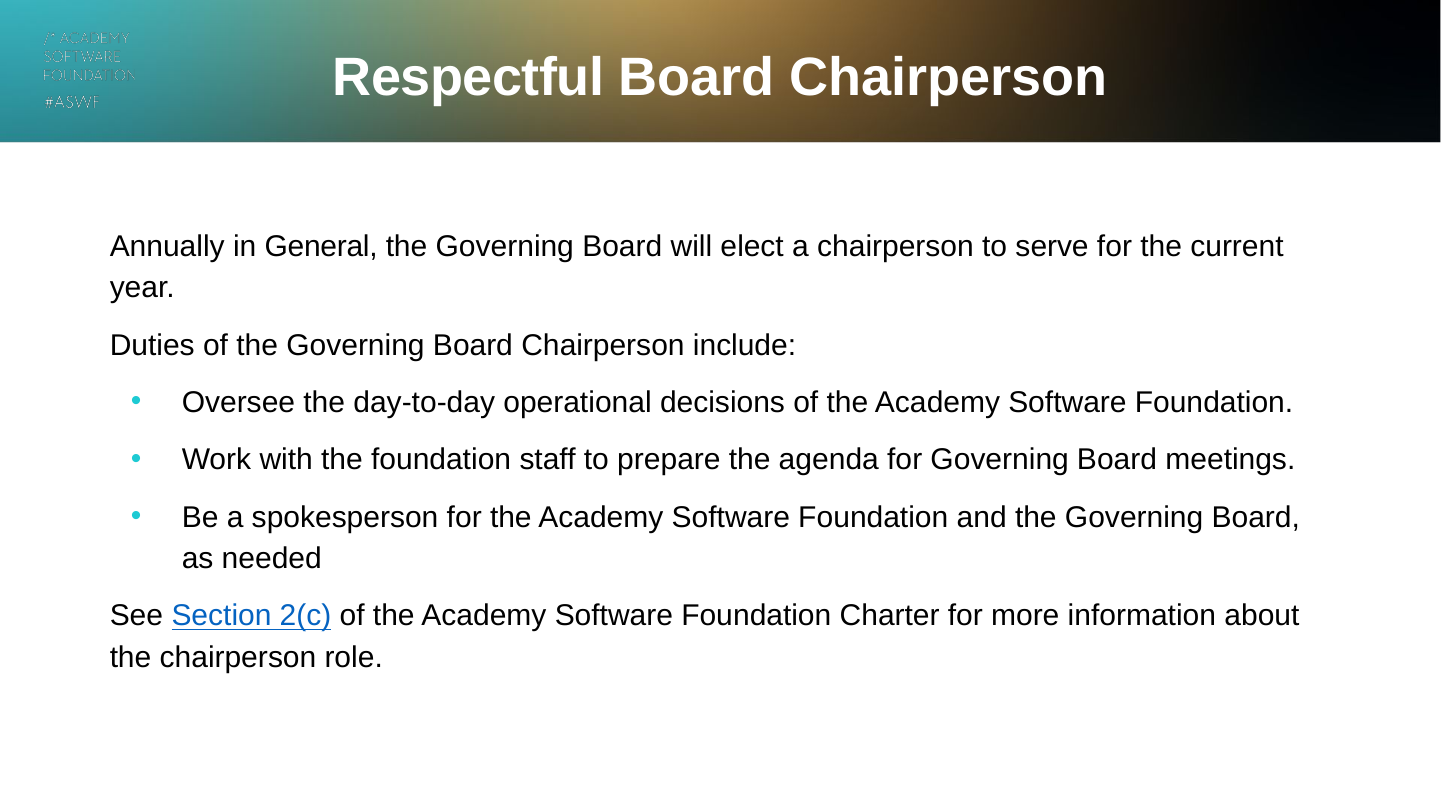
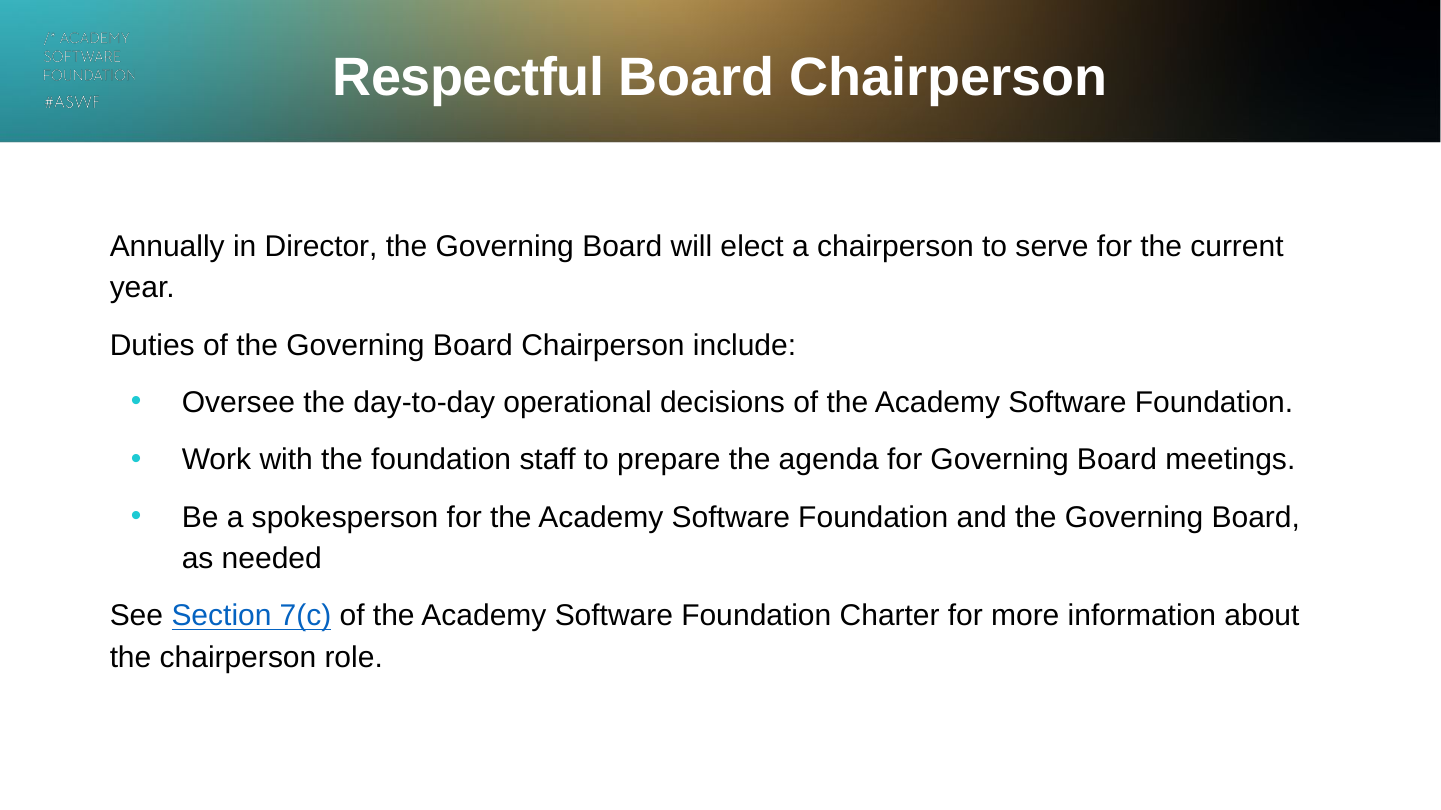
General: General -> Director
2(c: 2(c -> 7(c
